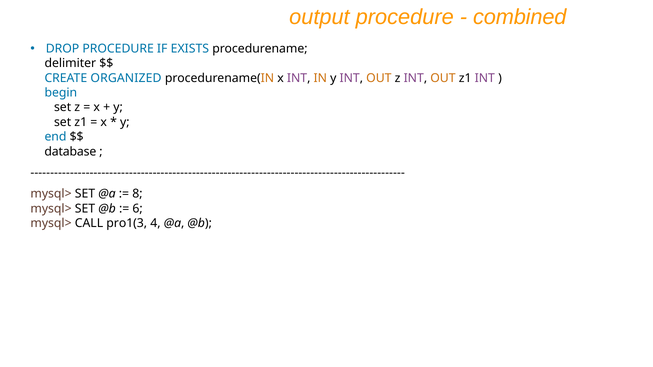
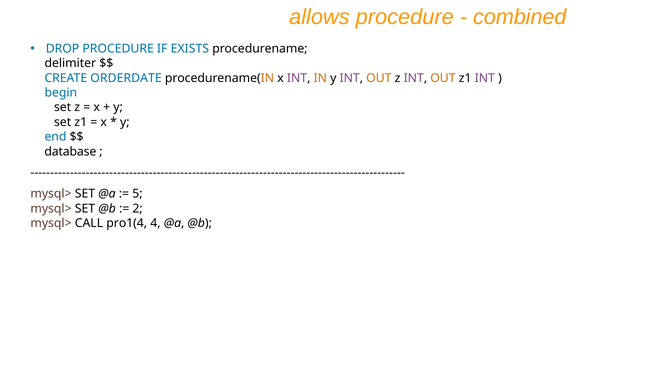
output: output -> allows
ORGANIZED: ORGANIZED -> ORDERDATE
8: 8 -> 5
6: 6 -> 2
pro1(3: pro1(3 -> pro1(4
